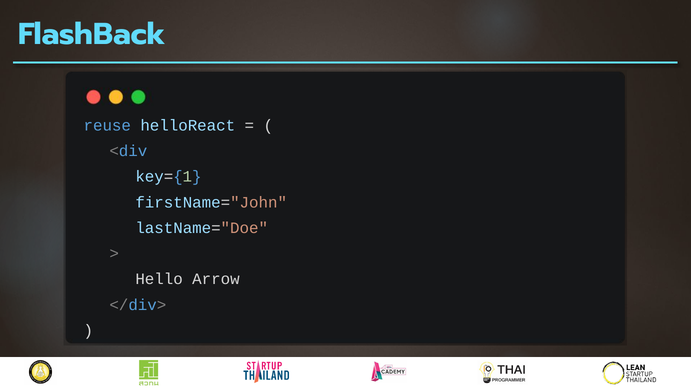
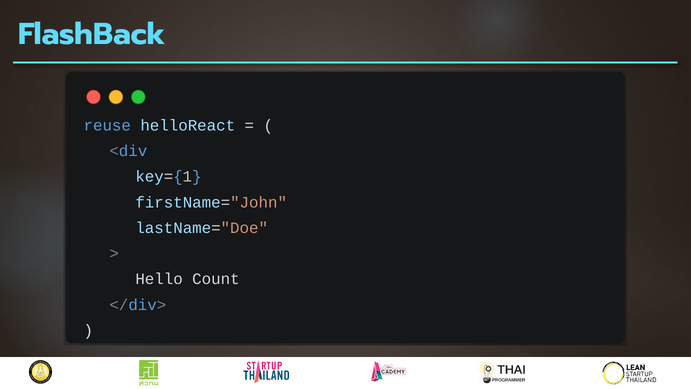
Arrow: Arrow -> Count
